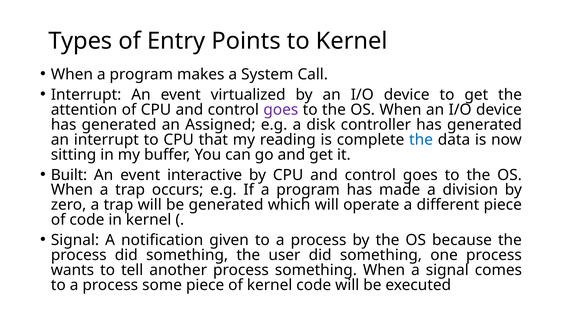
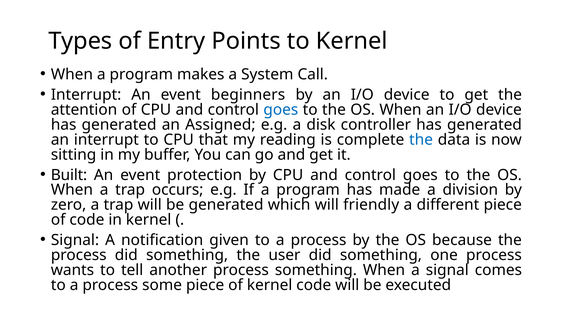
virtualized: virtualized -> beginners
goes at (281, 110) colour: purple -> blue
interactive: interactive -> protection
operate: operate -> friendly
